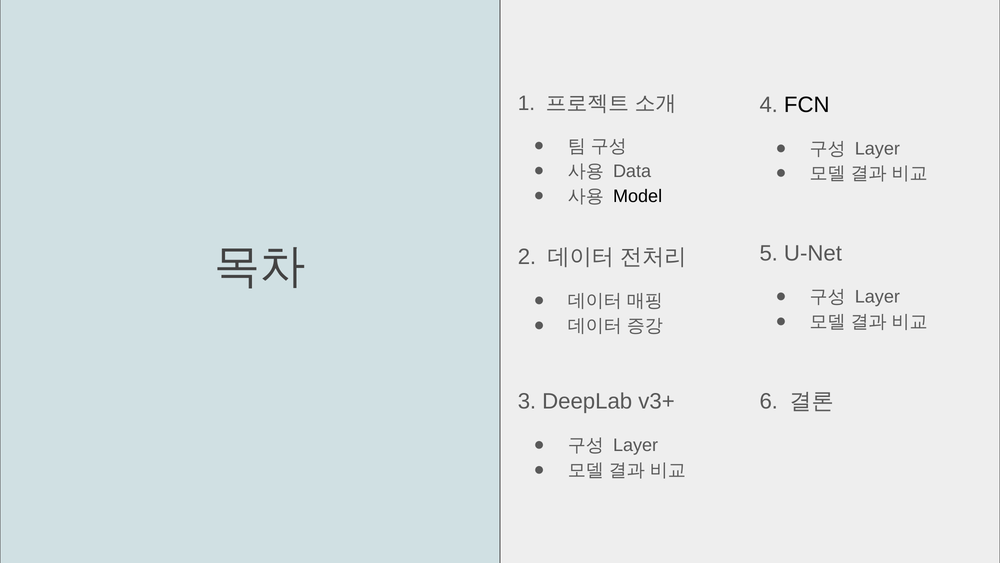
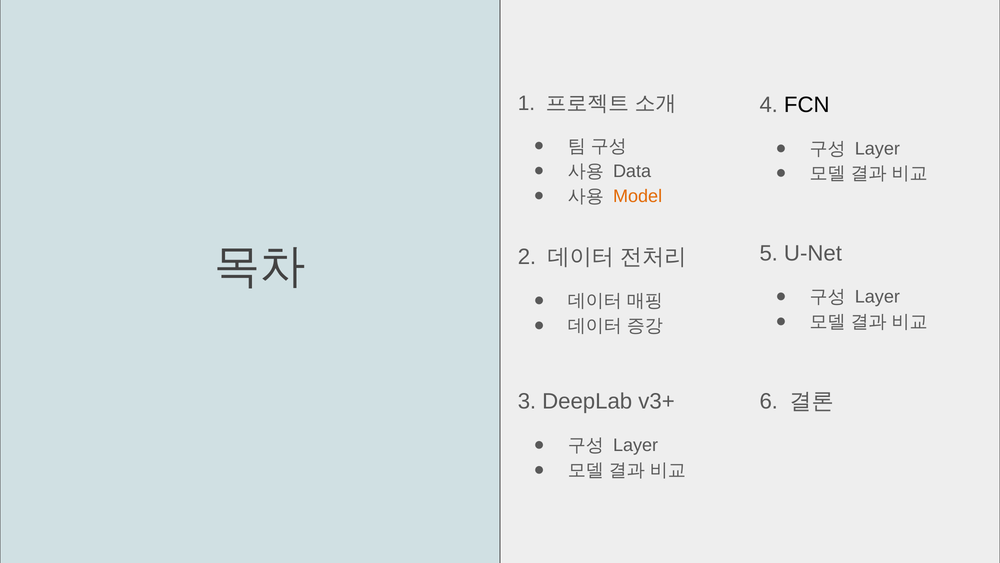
Model colour: black -> orange
